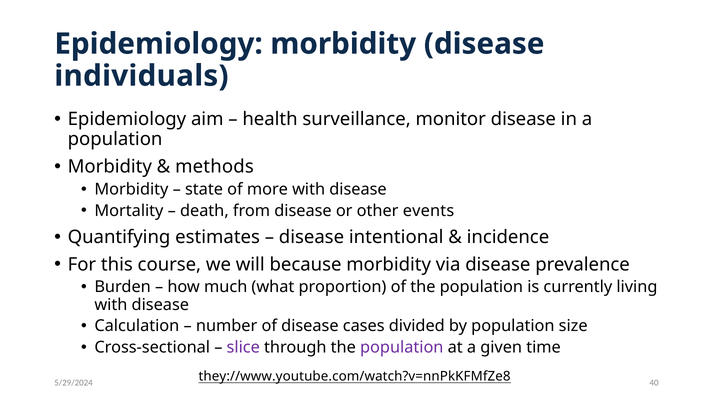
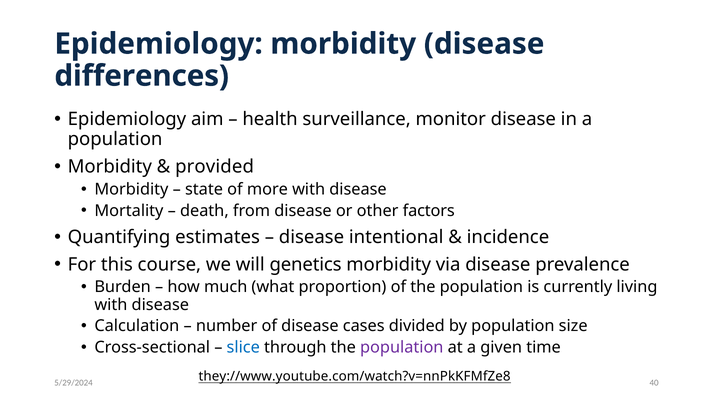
individuals: individuals -> differences
methods: methods -> provided
events: events -> factors
because: because -> genetics
slice colour: purple -> blue
